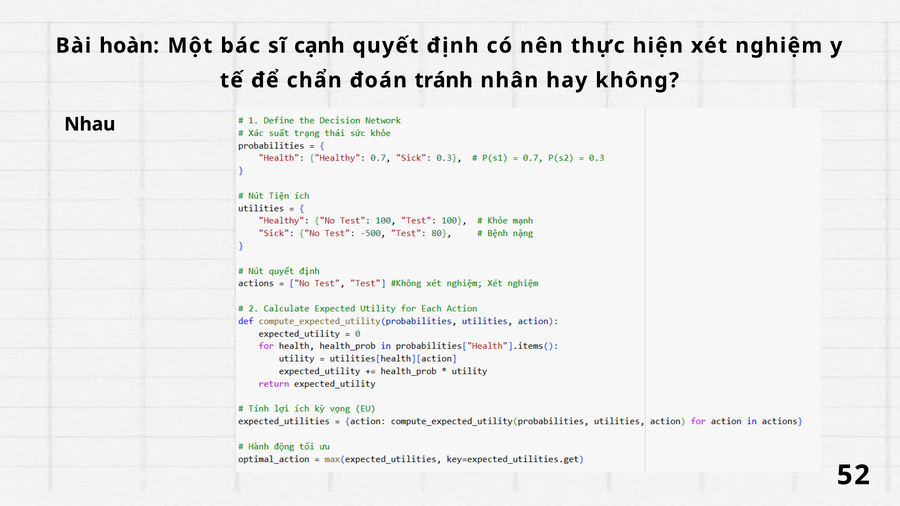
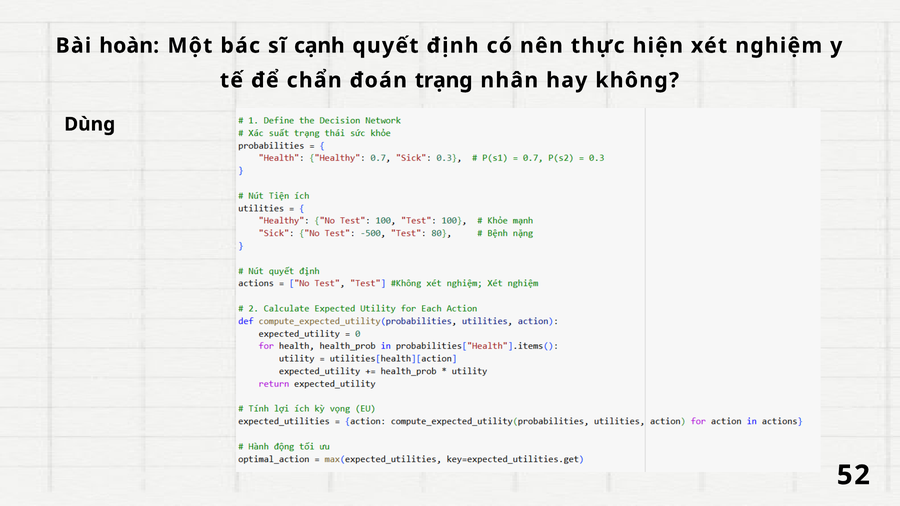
tránh: tránh -> trạng
Nhau: Nhau -> Dùng
